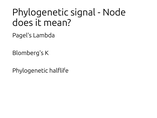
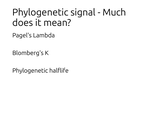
Node: Node -> Much
